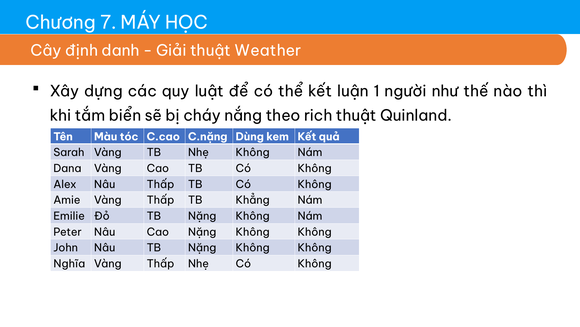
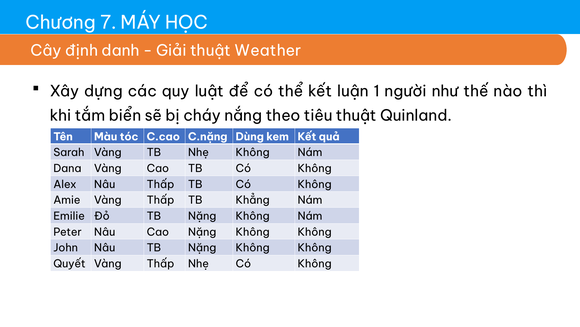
rich: rich -> tiêu
Nghĩa: Nghĩa -> Quyết
